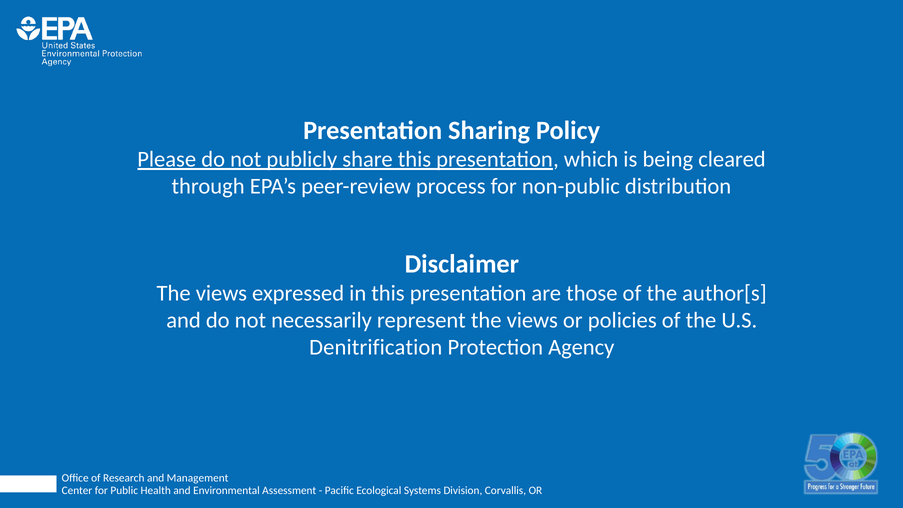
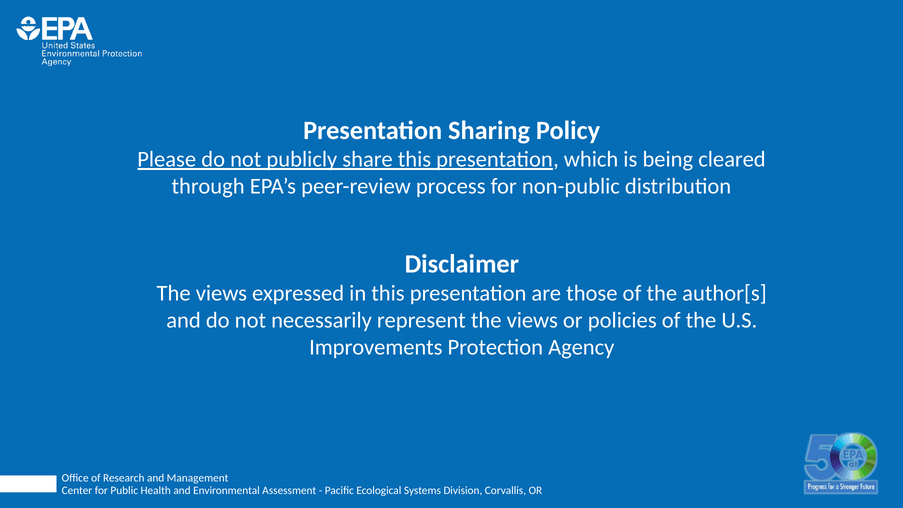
Denitrification: Denitrification -> Improvements
